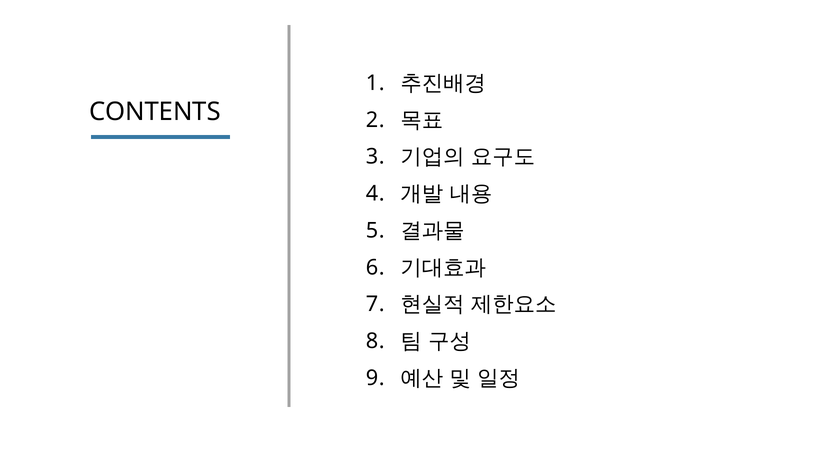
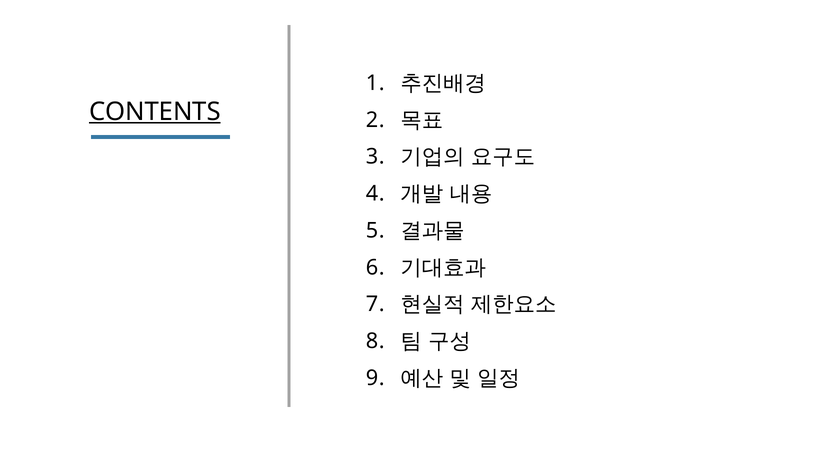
CONTENTS underline: none -> present
